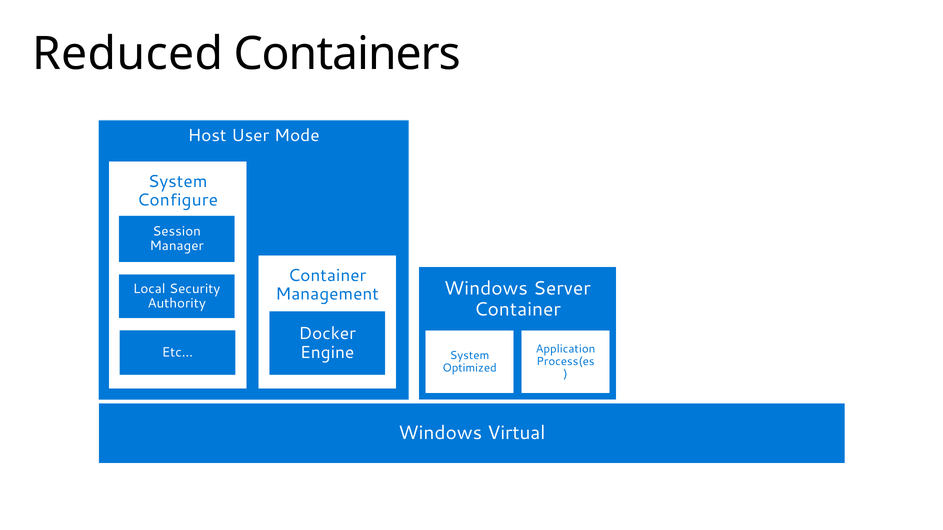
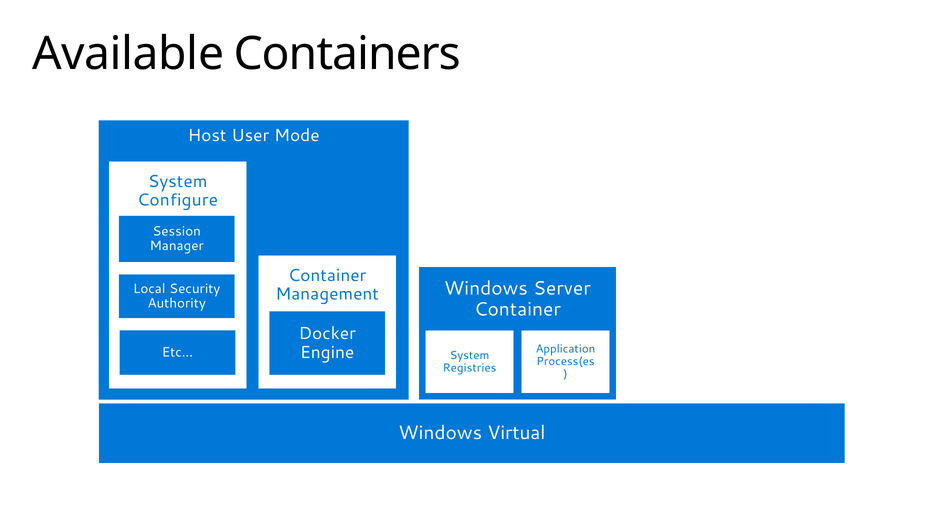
Reduced: Reduced -> Available
Optimized: Optimized -> Registries
